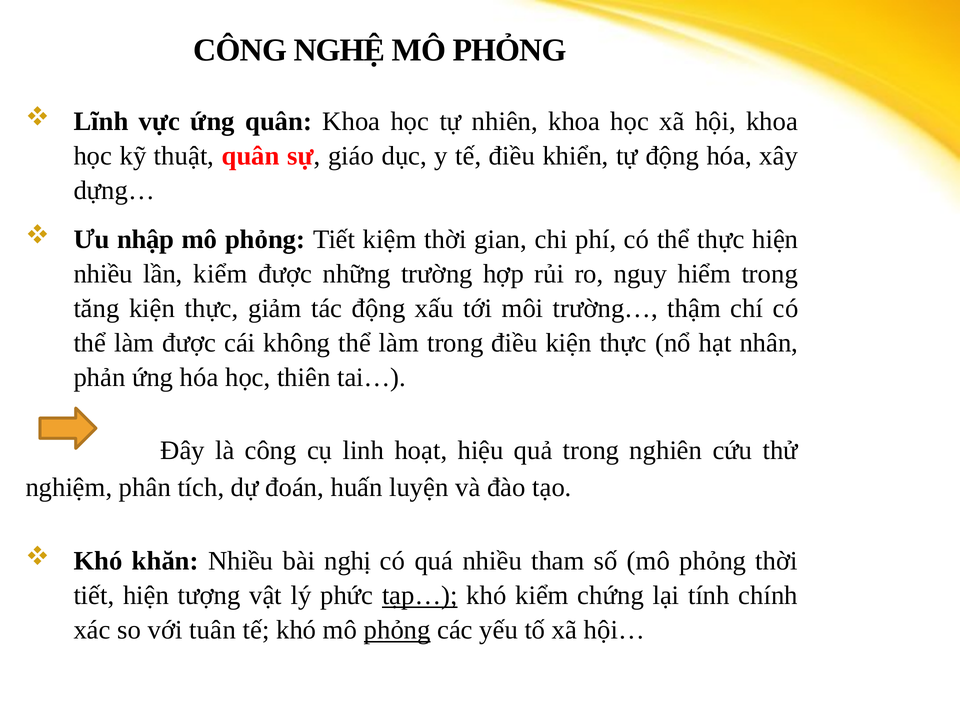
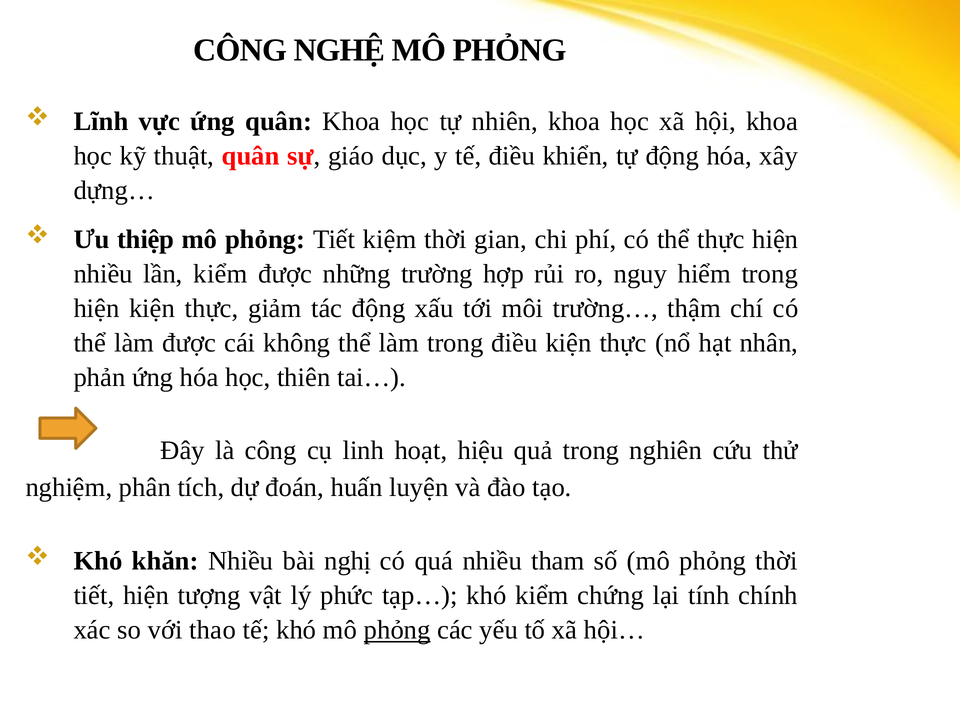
nhập: nhập -> thiệp
tăng at (97, 308): tăng -> hiện
tạp… underline: present -> none
tuân: tuân -> thao
